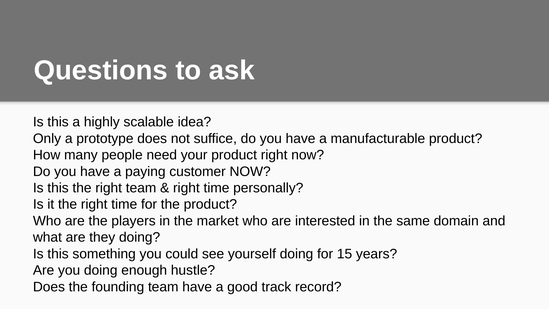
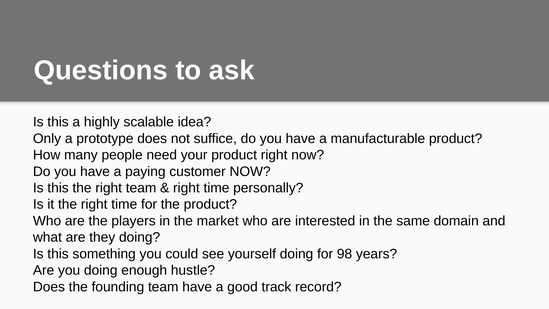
15: 15 -> 98
